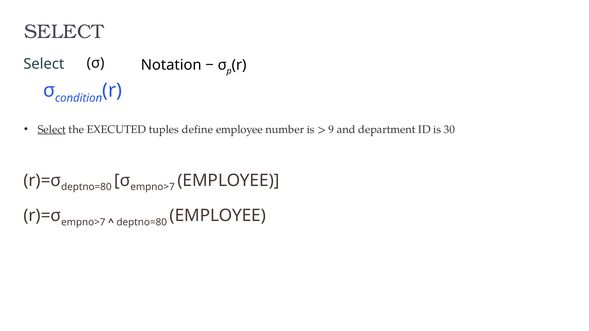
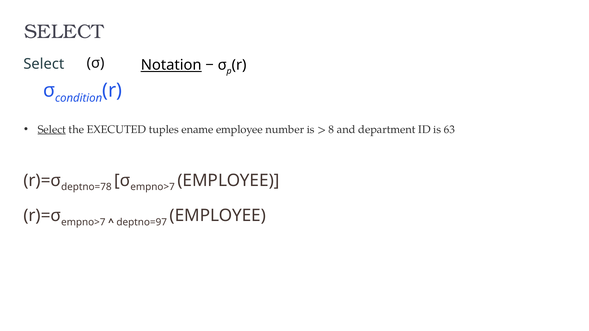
Notation underline: none -> present
define: define -> ename
9: 9 -> 8
30: 30 -> 63
deptno=80 at (86, 187): deptno=80 -> deptno=78
deptno=80 at (142, 222): deptno=80 -> deptno=97
